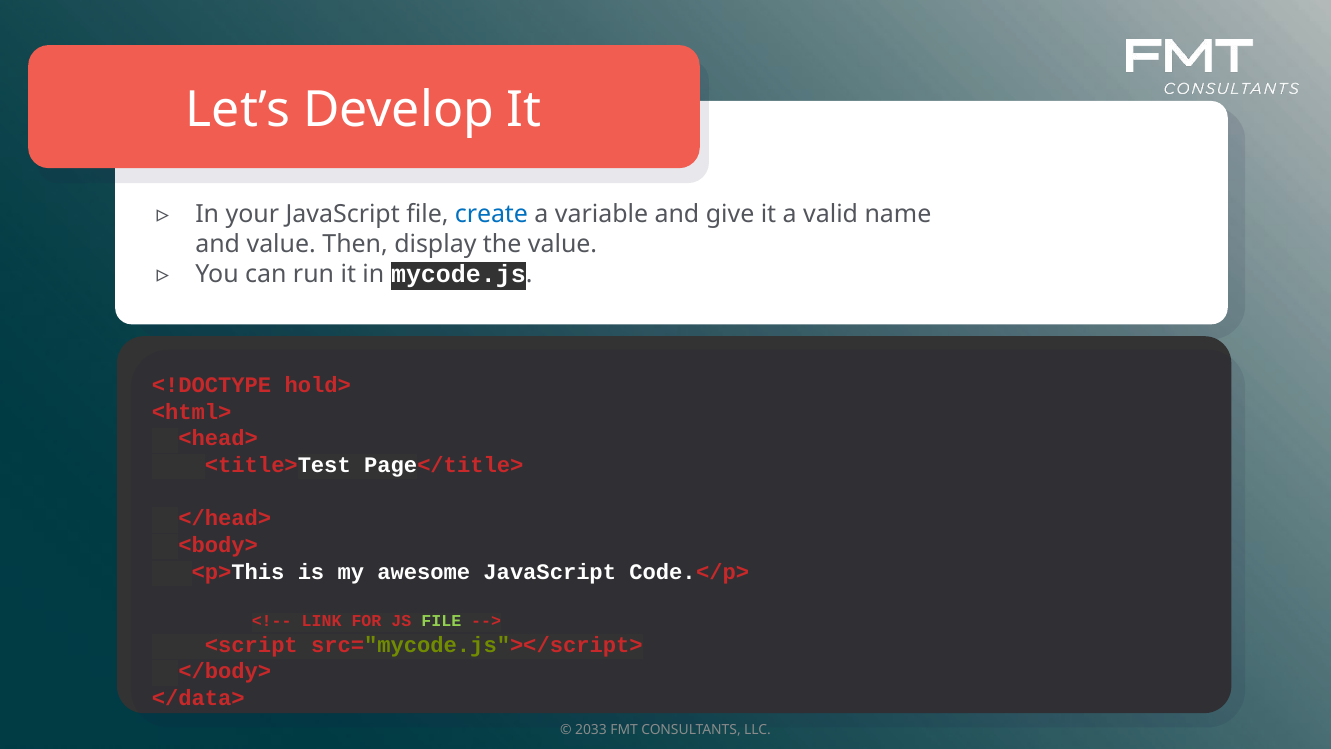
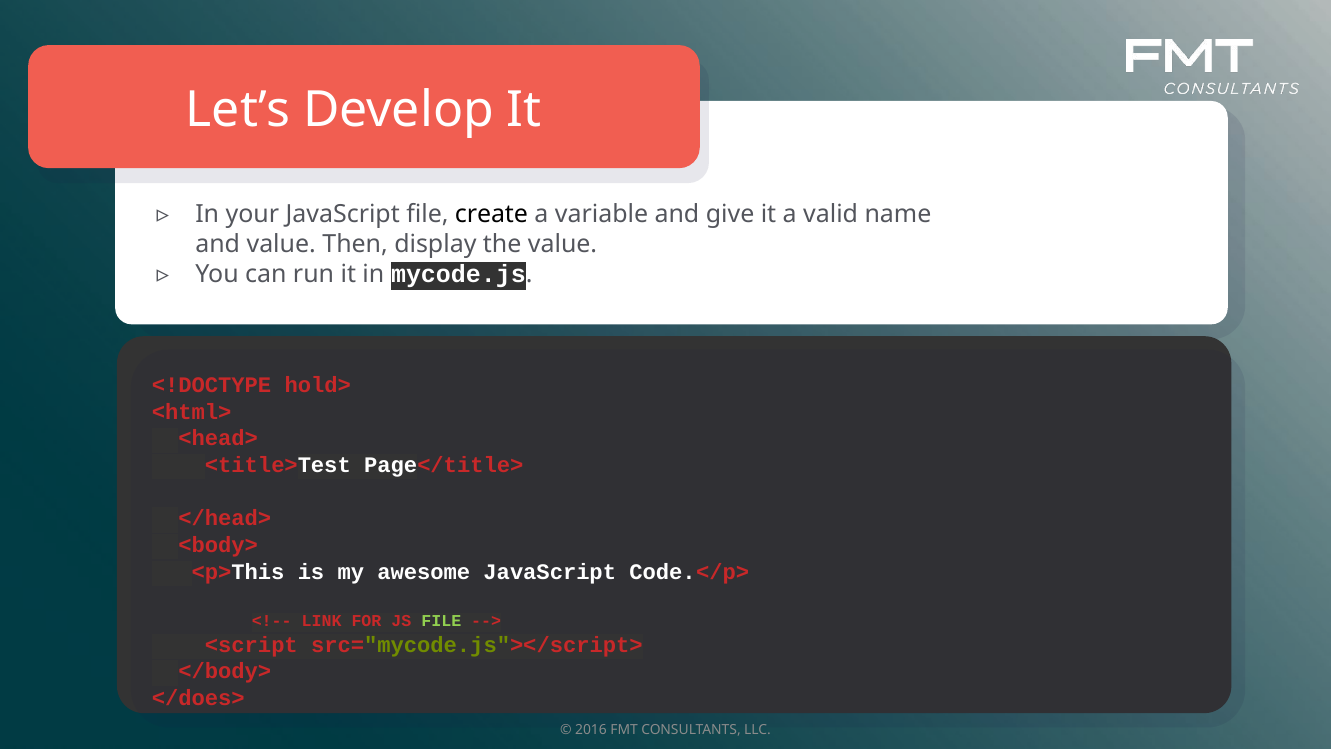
create colour: blue -> black
</data>: </data> -> </does>
2033: 2033 -> 2016
